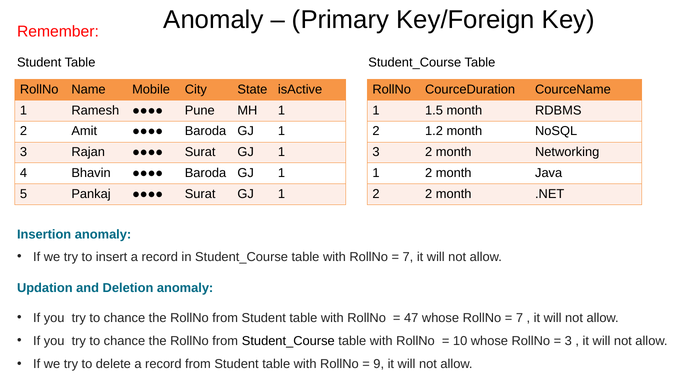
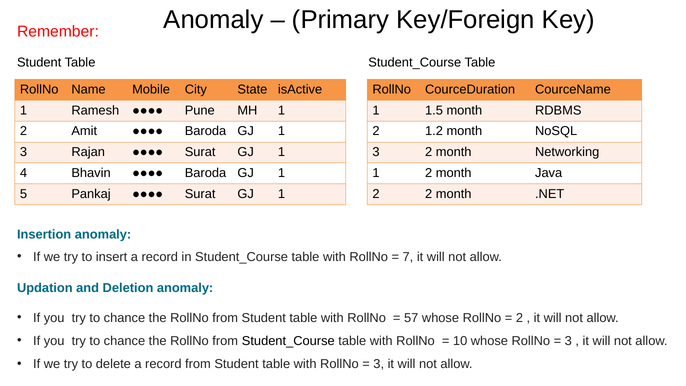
47: 47 -> 57
7 at (519, 318): 7 -> 2
9 at (379, 364): 9 -> 3
